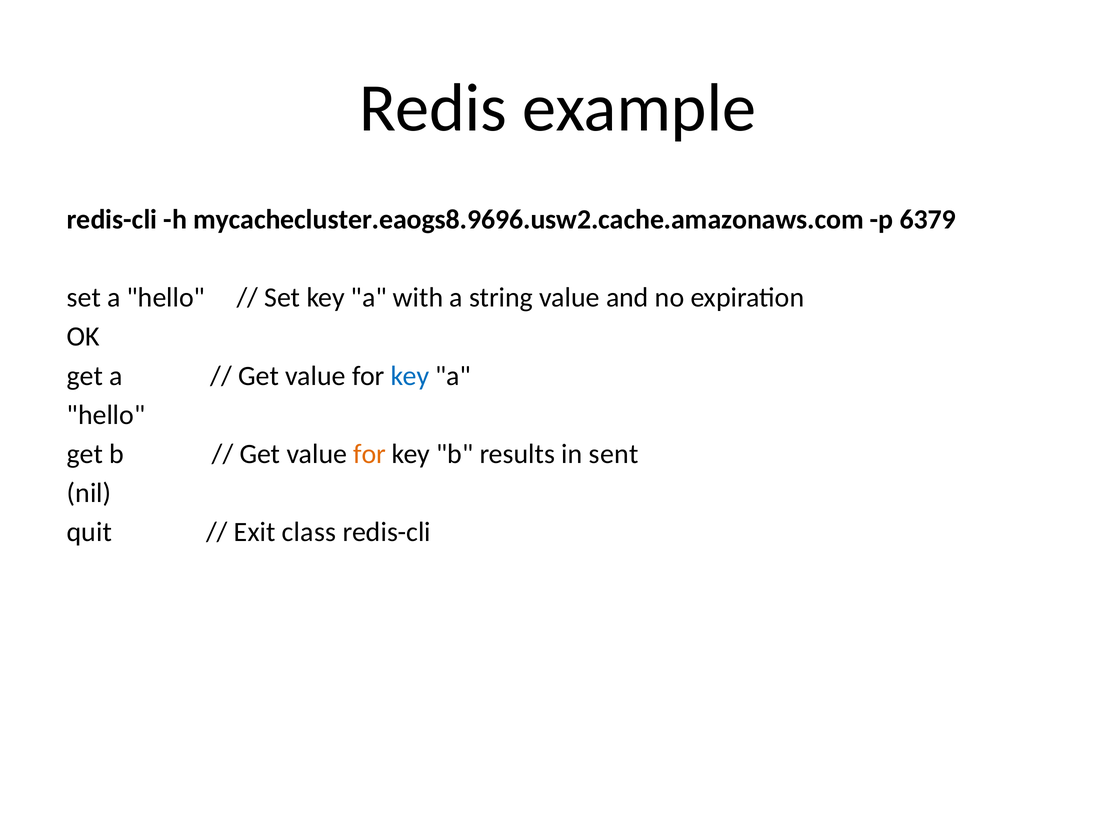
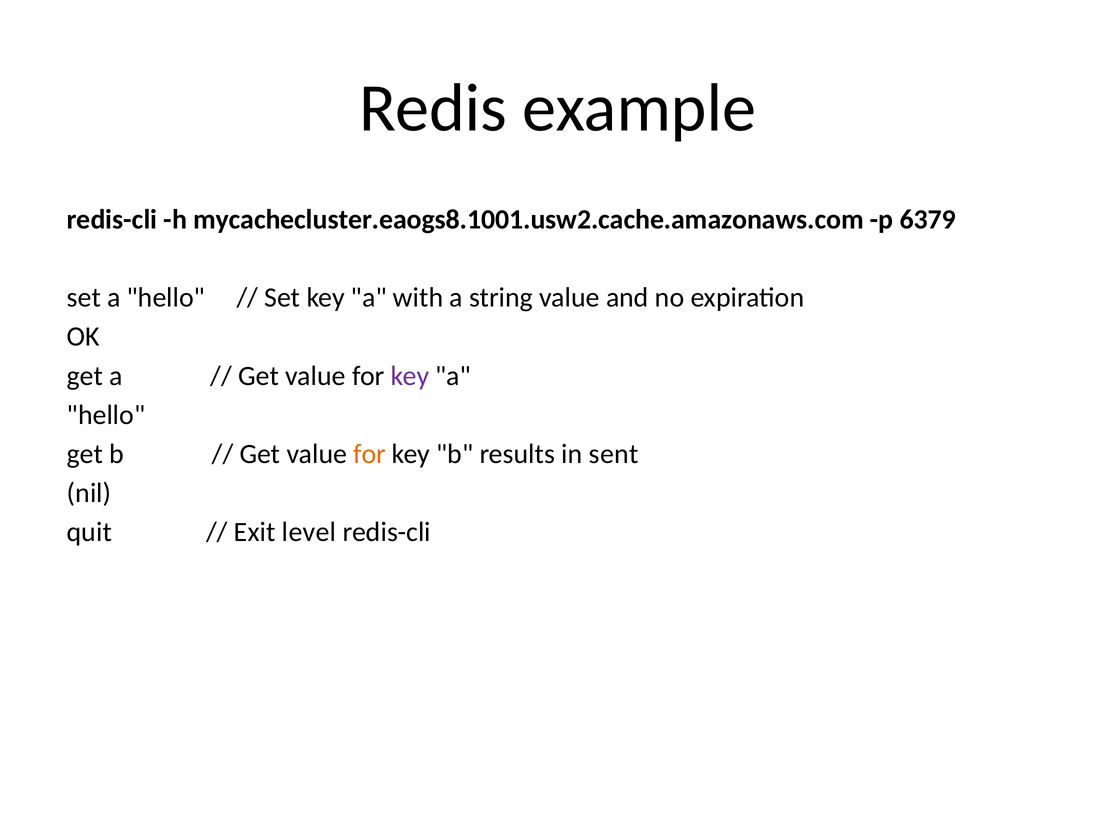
mycachecluster.eaogs8.9696.usw2.cache.amazonaws.com: mycachecluster.eaogs8.9696.usw2.cache.amazonaws.com -> mycachecluster.eaogs8.1001.usw2.cache.amazonaws.com
key at (410, 376) colour: blue -> purple
class: class -> level
